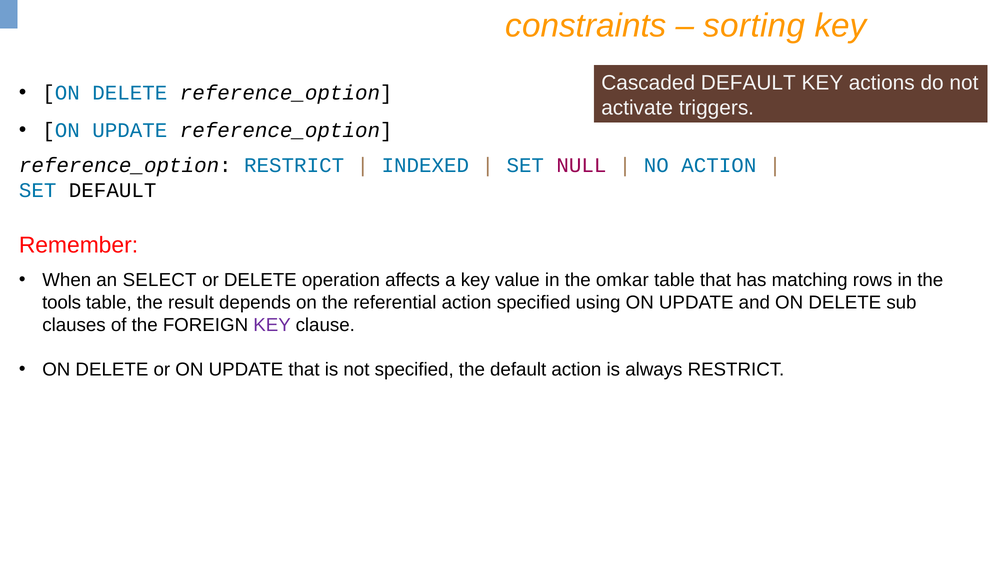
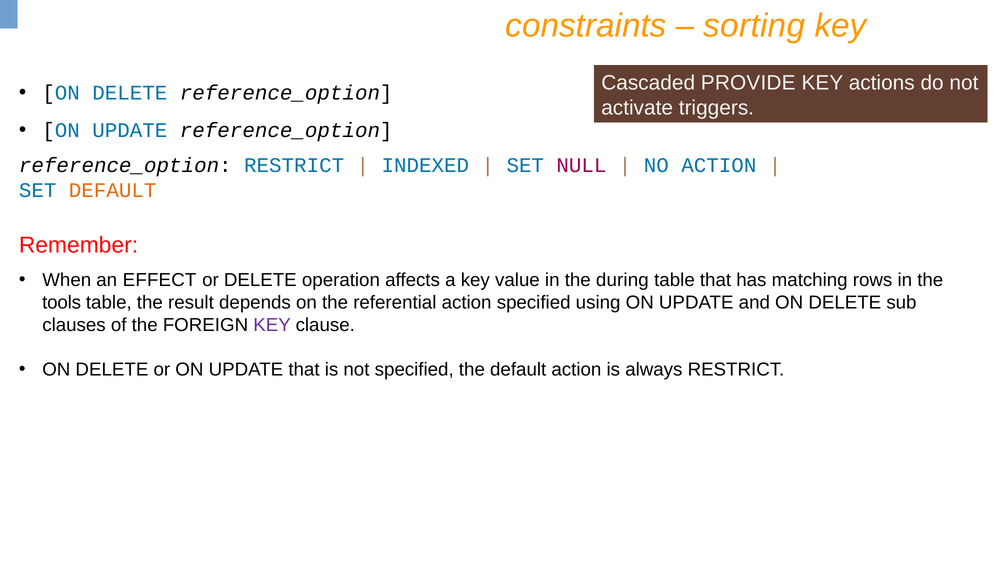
Cascaded DEFAULT: DEFAULT -> PROVIDE
DEFAULT at (113, 190) colour: black -> orange
SELECT: SELECT -> EFFECT
omkar: omkar -> during
